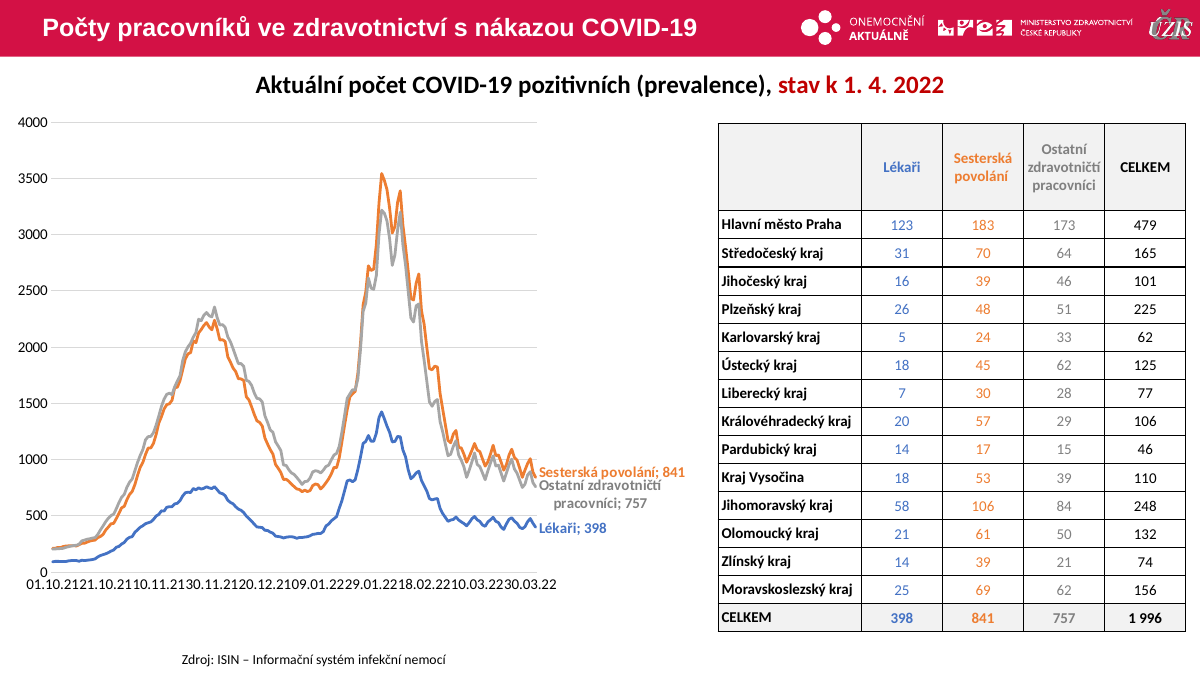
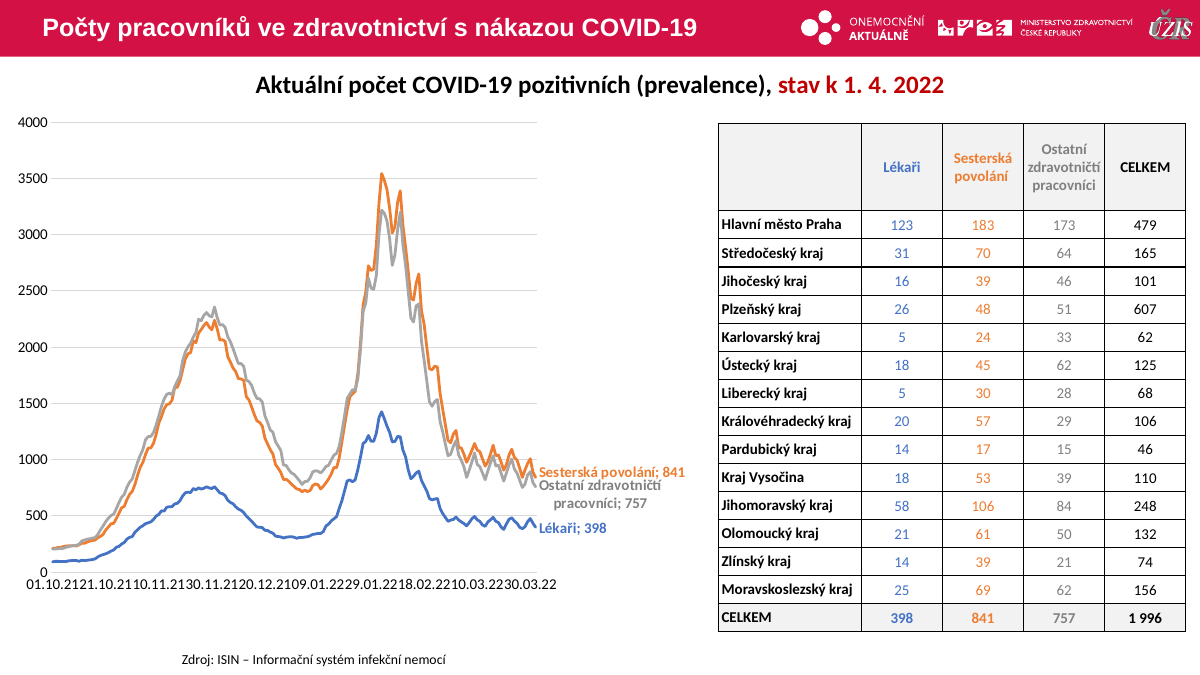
225: 225 -> 607
Liberecký kraj 7: 7 -> 5
77: 77 -> 68
